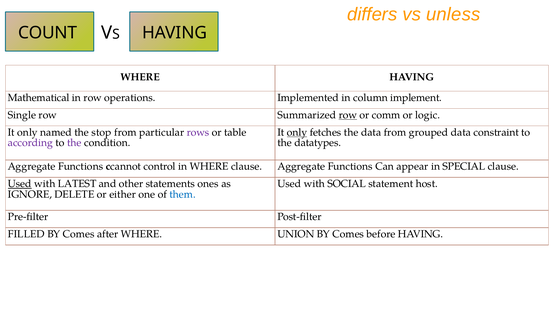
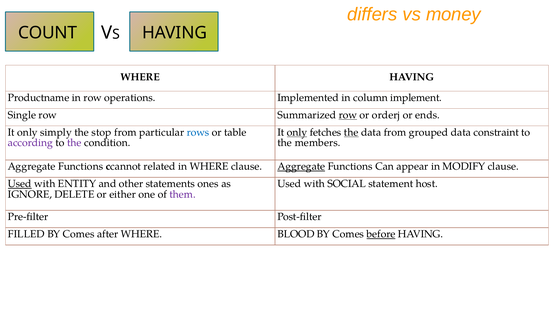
unless: unless -> money
Mathematical: Mathematical -> Productname
comm: comm -> orderj
logic: logic -> ends
named: named -> simply
rows colour: purple -> blue
the at (351, 132) underline: none -> present
datatypes: datatypes -> members
control: control -> related
Aggregate at (301, 166) underline: none -> present
SPECIAL: SPECIAL -> MODIFY
LATEST: LATEST -> ENTITY
them colour: blue -> purple
UNION: UNION -> BLOOD
before underline: none -> present
